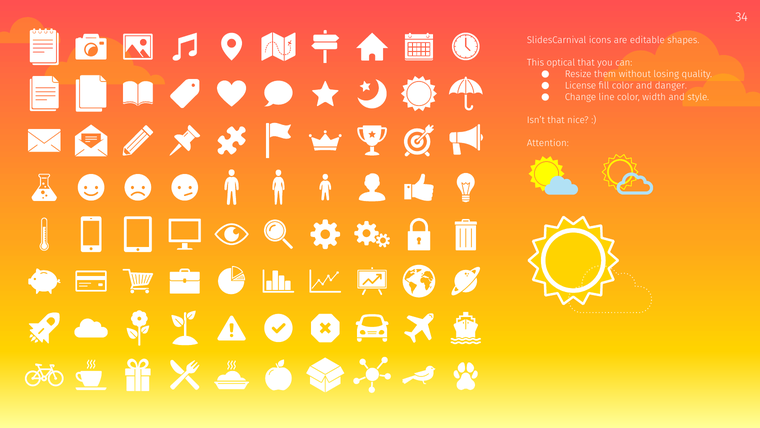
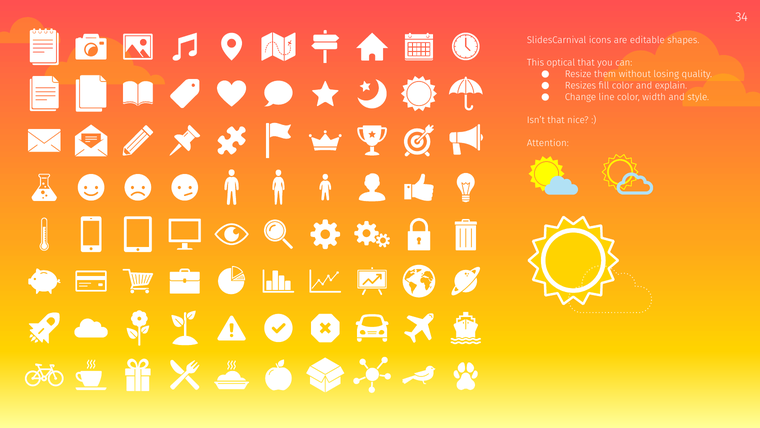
License: License -> Resizes
danger: danger -> explain
